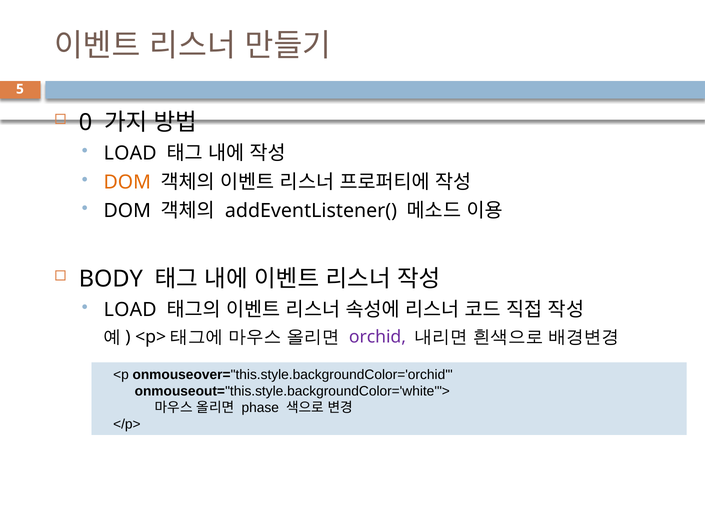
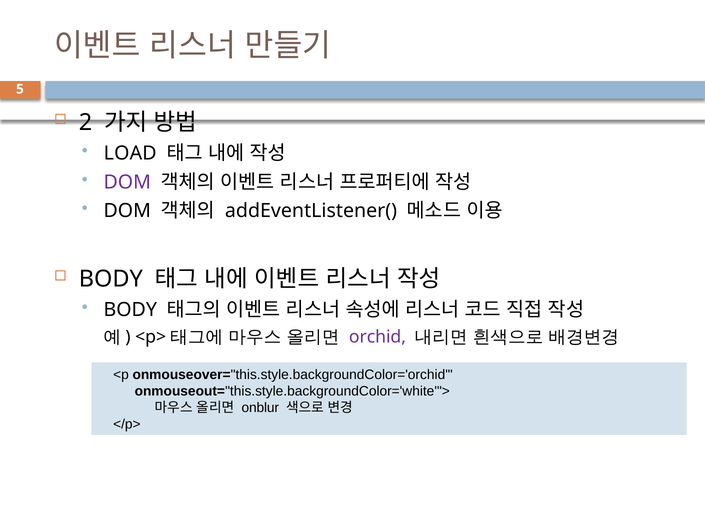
0: 0 -> 2
DOM at (127, 182) colour: orange -> purple
LOAD at (130, 310): LOAD -> BODY
phase: phase -> onblur
